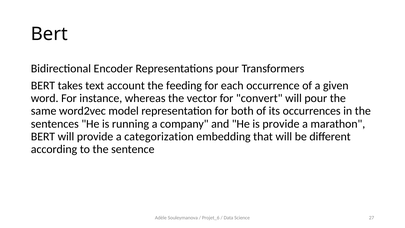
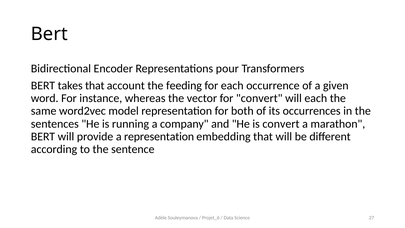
takes text: text -> that
will pour: pour -> each
is provide: provide -> convert
a categorization: categorization -> representation
